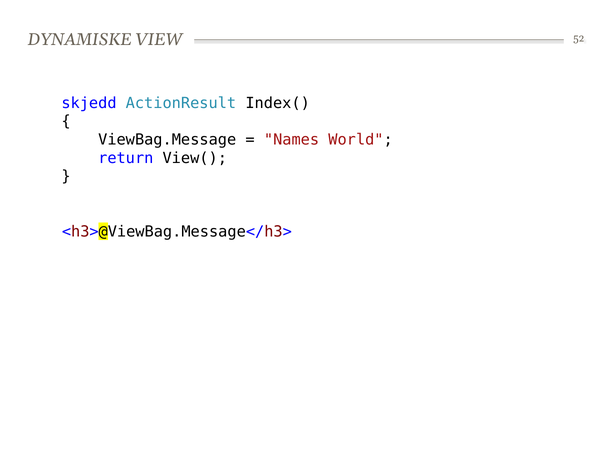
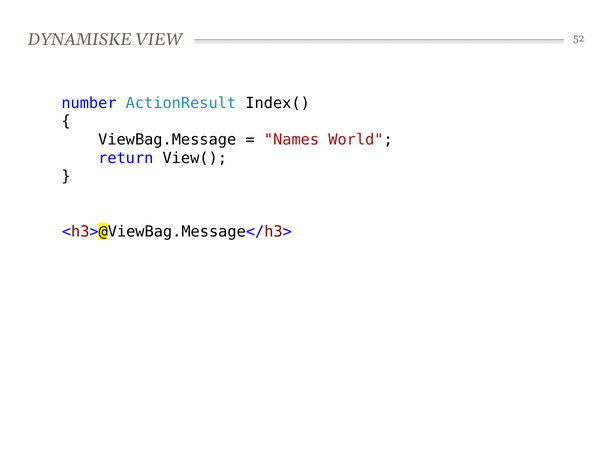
skjedd: skjedd -> number
